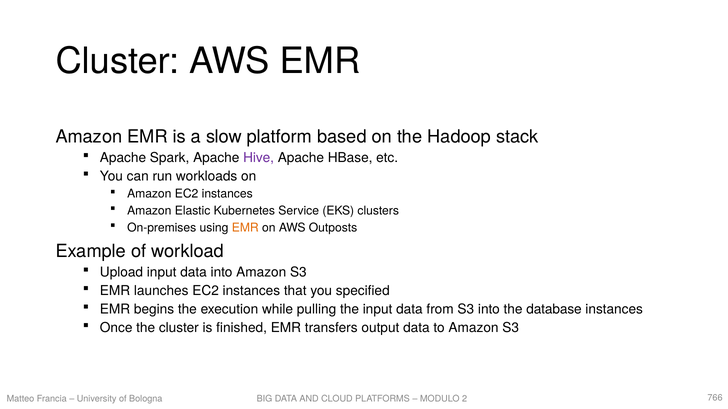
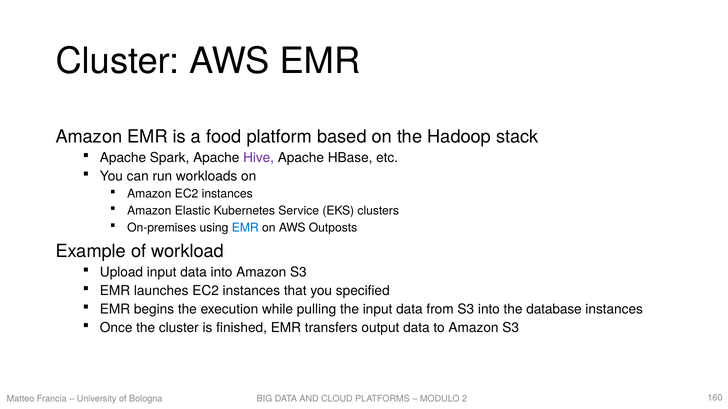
slow: slow -> food
EMR at (245, 228) colour: orange -> blue
766: 766 -> 160
